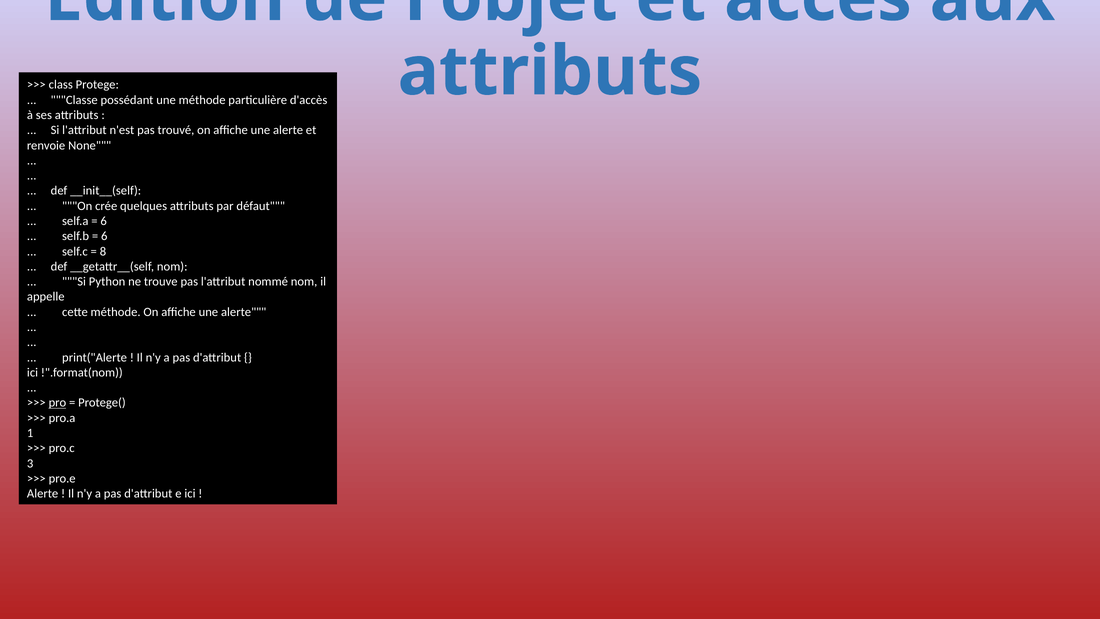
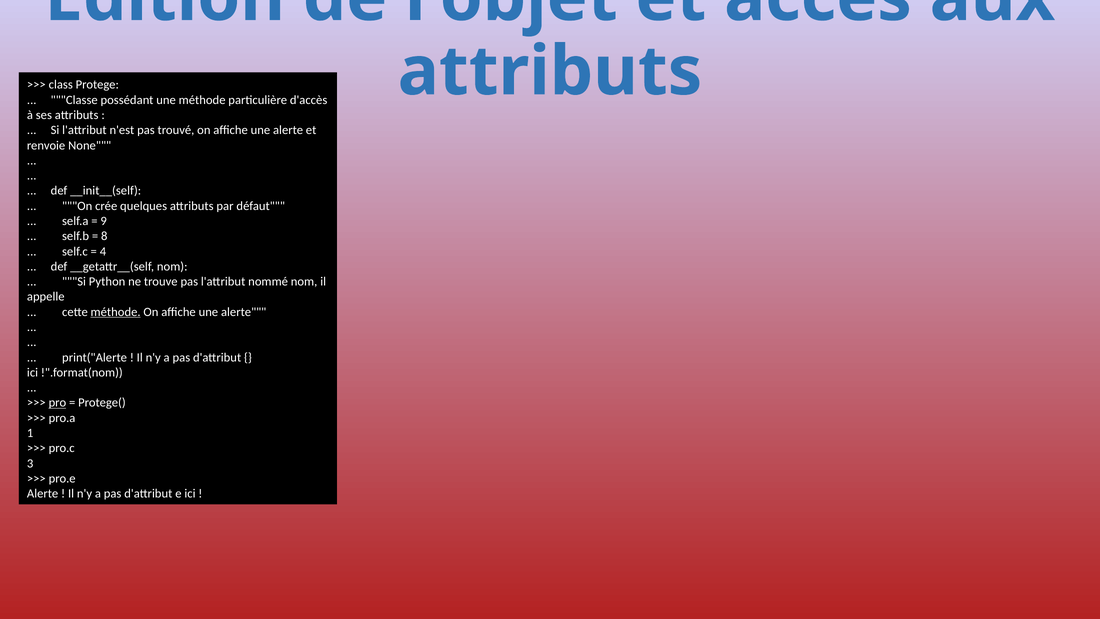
6 at (104, 221): 6 -> 9
6 at (104, 236): 6 -> 8
8: 8 -> 4
méthode at (116, 312) underline: none -> present
